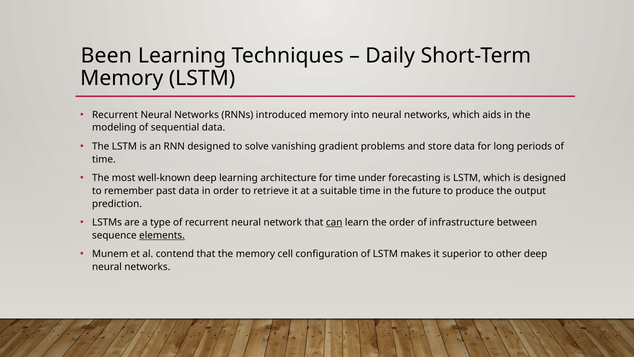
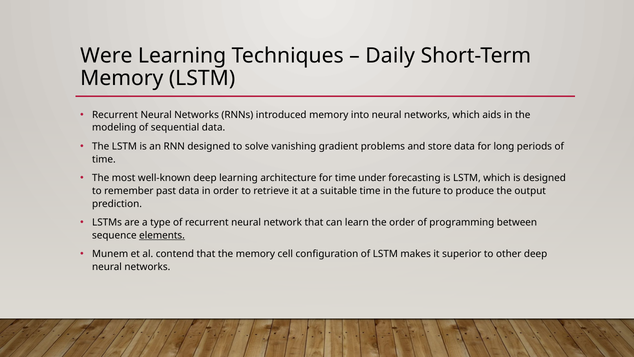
Been: Been -> Were
can underline: present -> none
infrastructure: infrastructure -> programming
